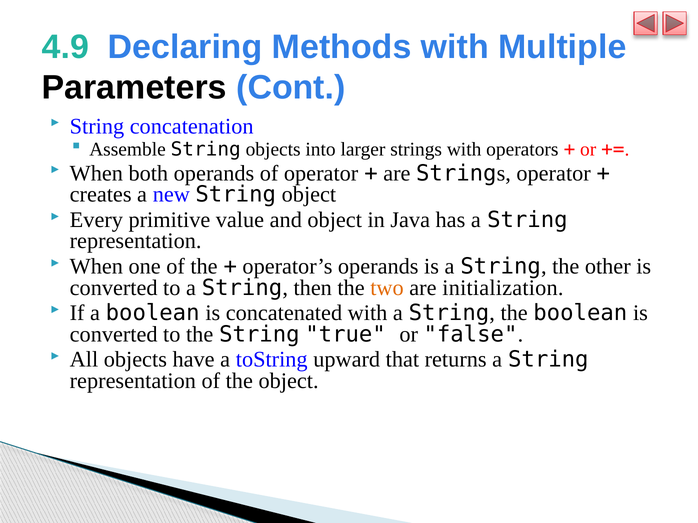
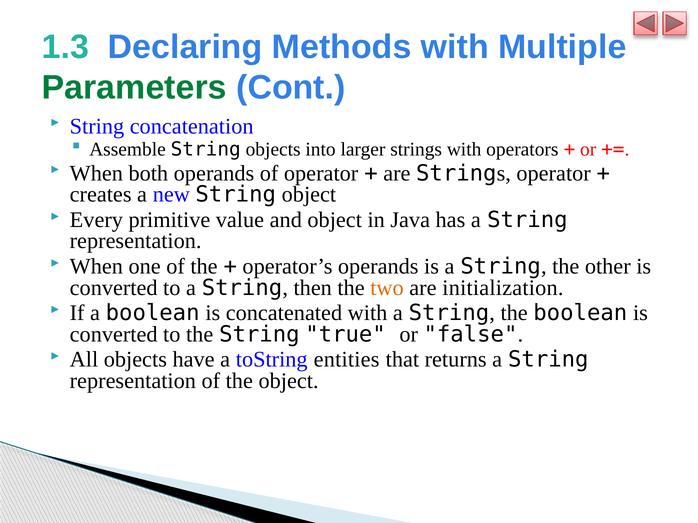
4.9: 4.9 -> 1.3
Parameters colour: black -> green
upward: upward -> entities
